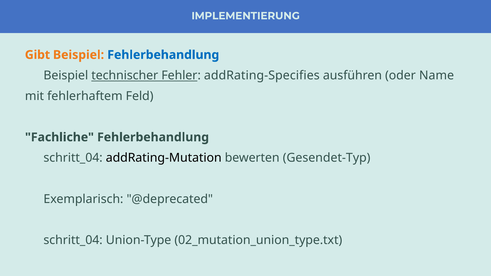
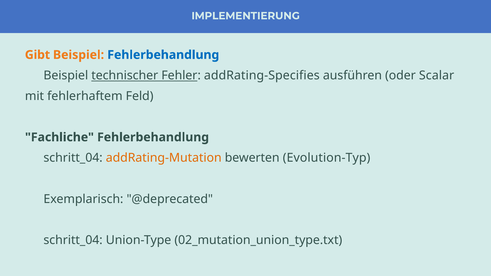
Name: Name -> Scalar
addRating-Mutation colour: black -> orange
Gesendet-Typ: Gesendet-Typ -> Evolution-Typ
